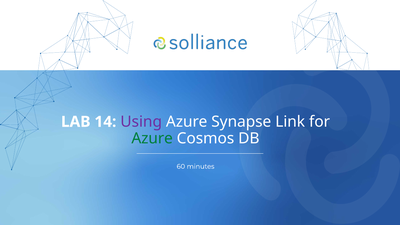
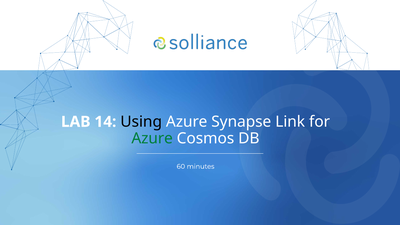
Using colour: purple -> black
